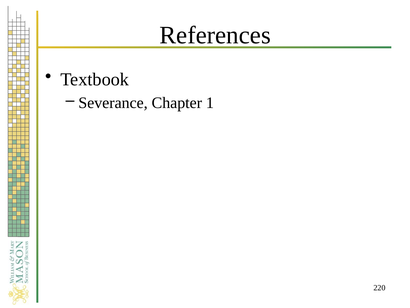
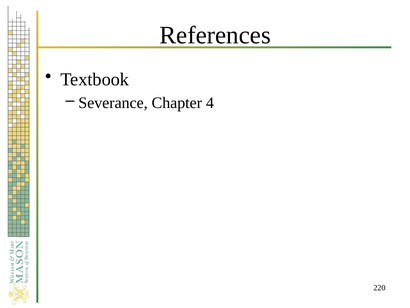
1: 1 -> 4
